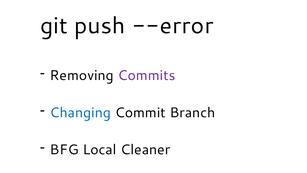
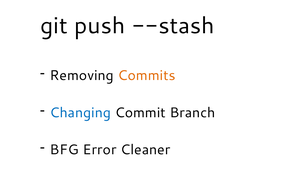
--error: --error -> --stash
Commits colour: purple -> orange
Local: Local -> Error
